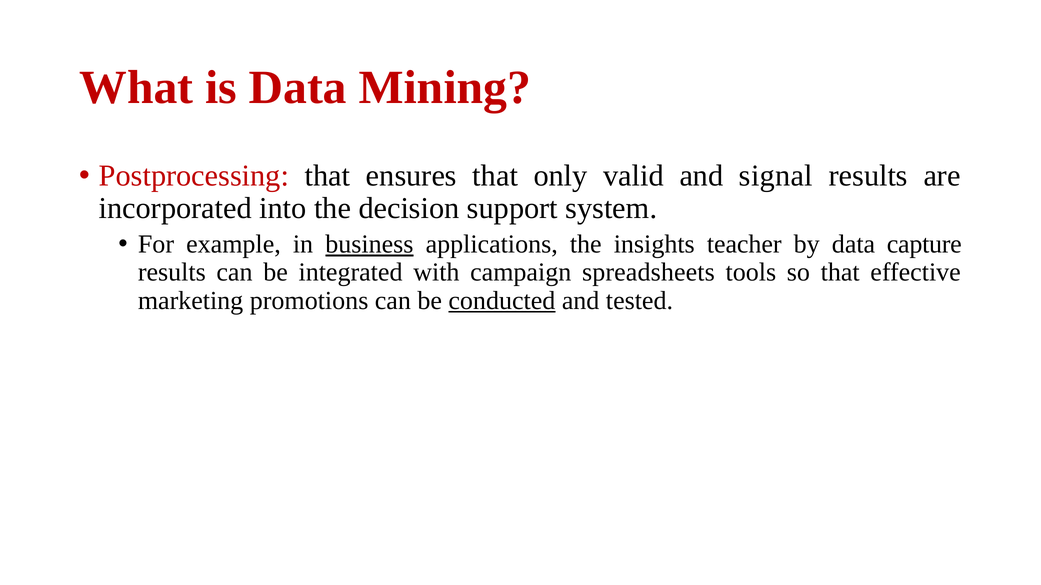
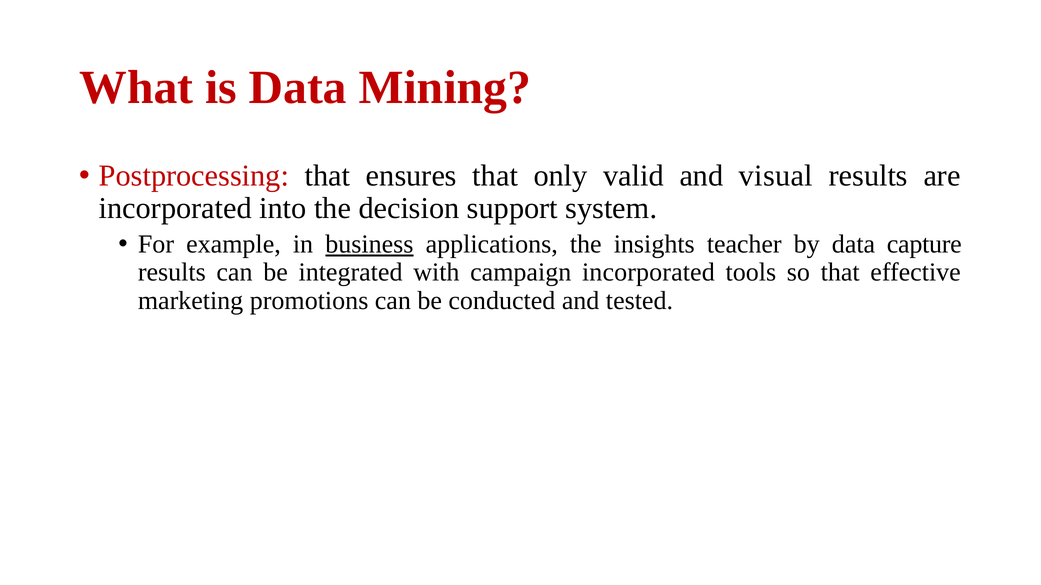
signal: signal -> visual
campaign spreadsheets: spreadsheets -> incorporated
conducted underline: present -> none
